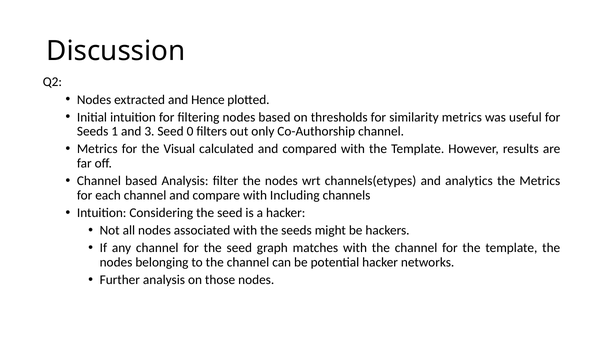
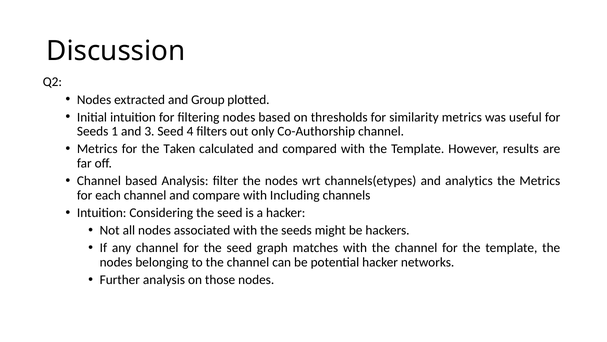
Hence: Hence -> Group
0: 0 -> 4
Visual: Visual -> Taken
